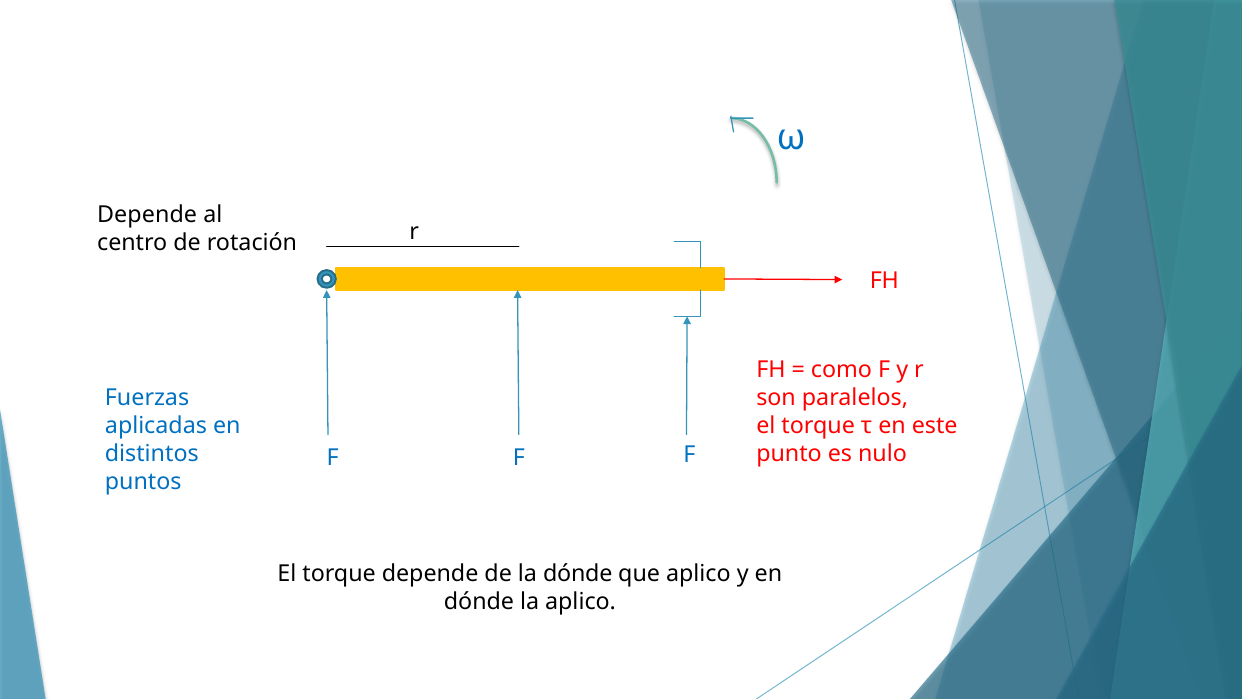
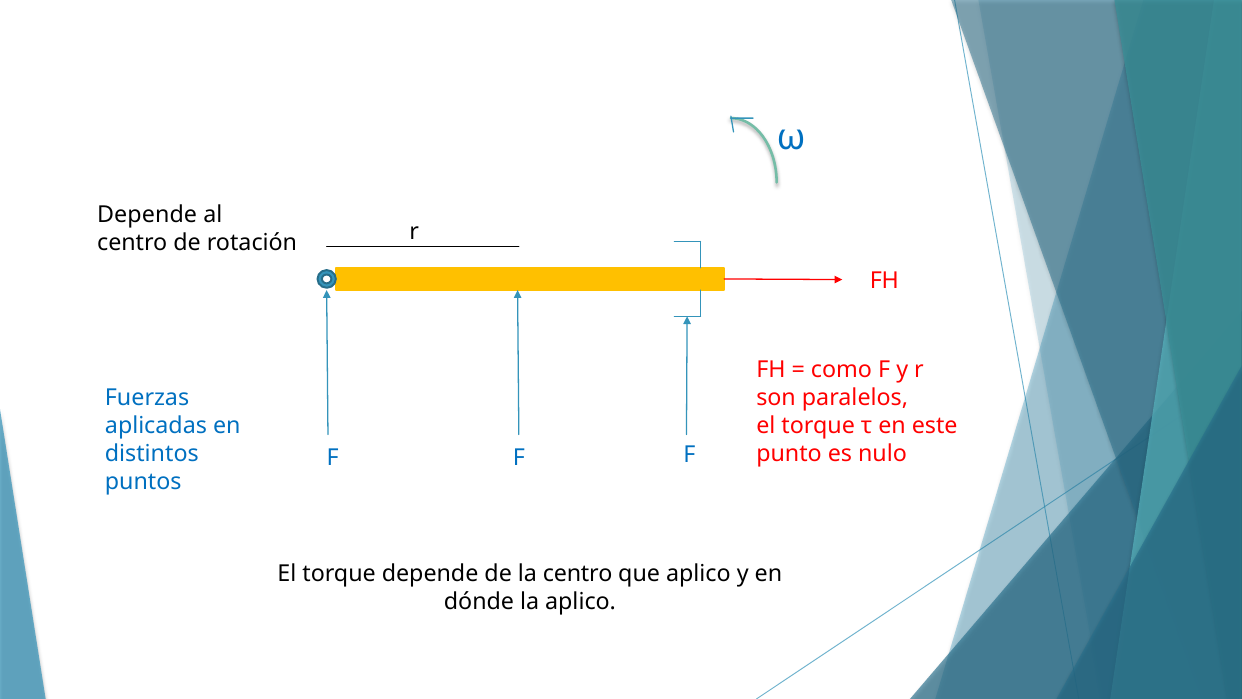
la dónde: dónde -> centro
